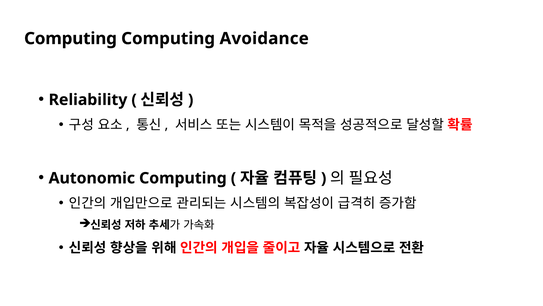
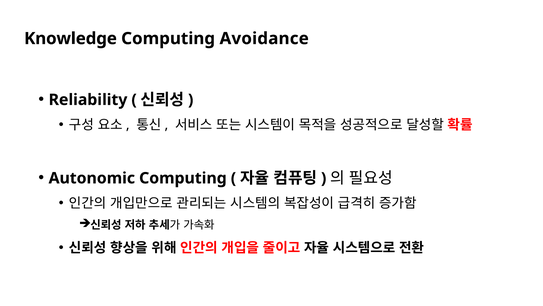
Computing at (70, 38): Computing -> Knowledge
